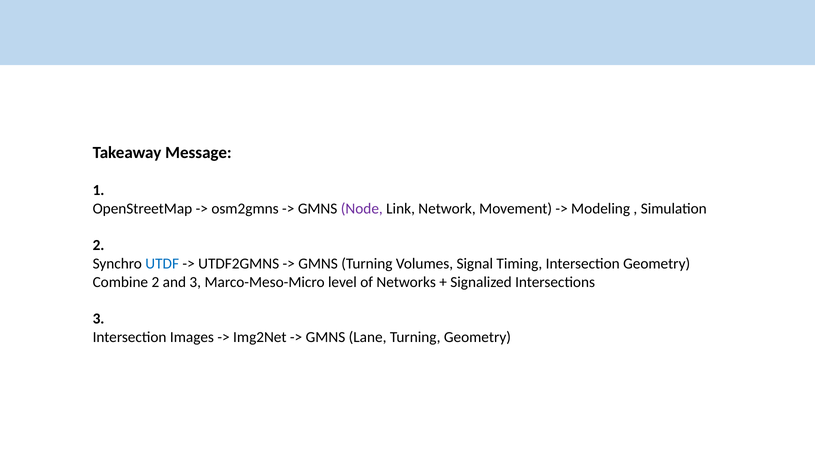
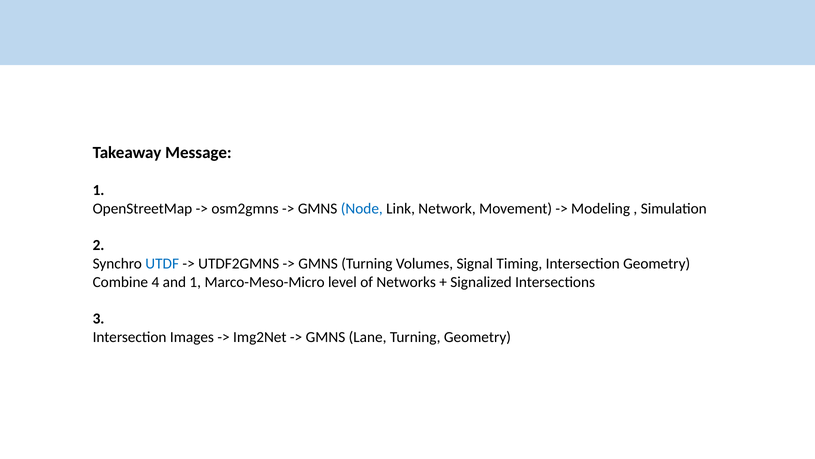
Node colour: purple -> blue
Combine 2: 2 -> 4
and 3: 3 -> 1
